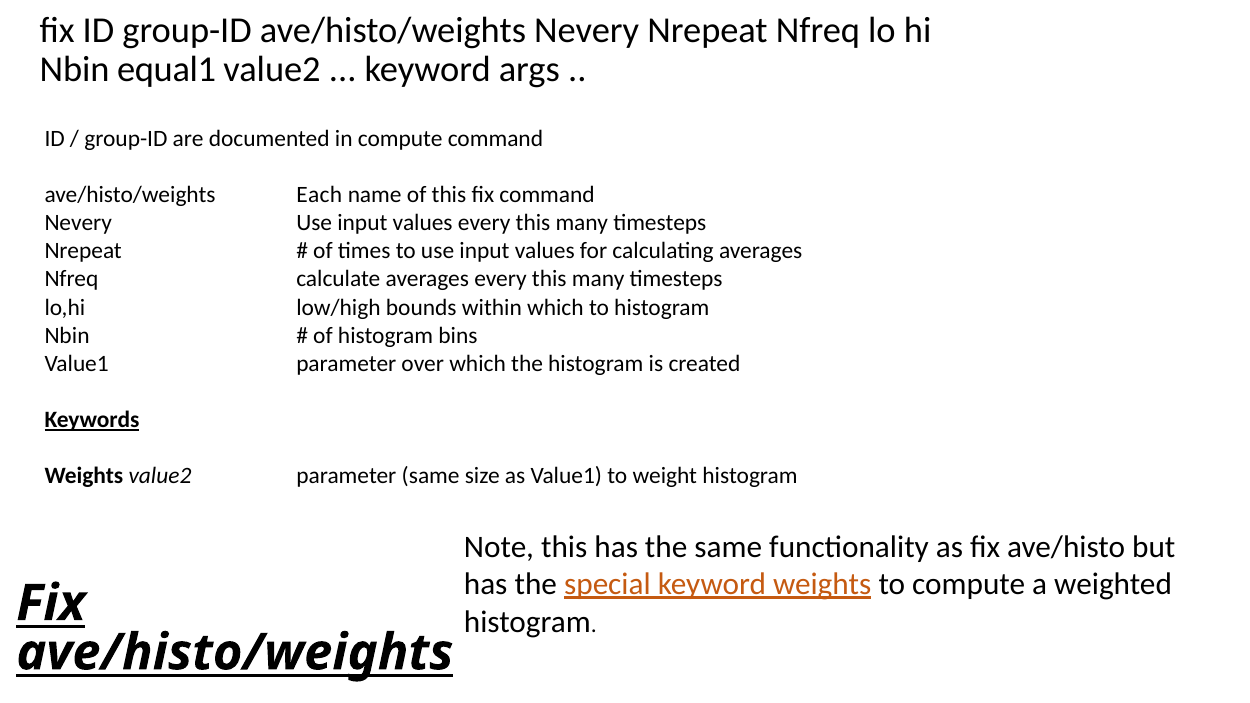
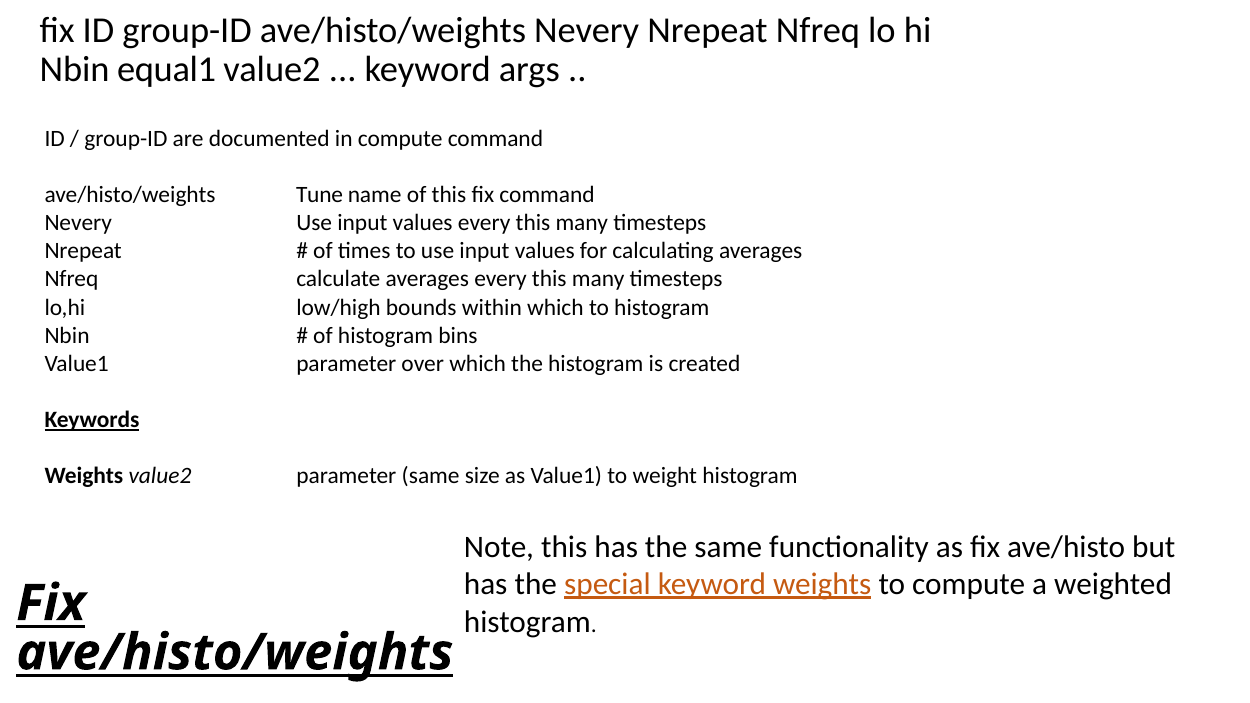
Each: Each -> Tune
